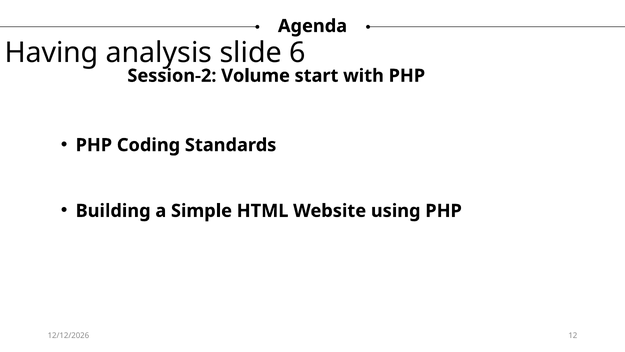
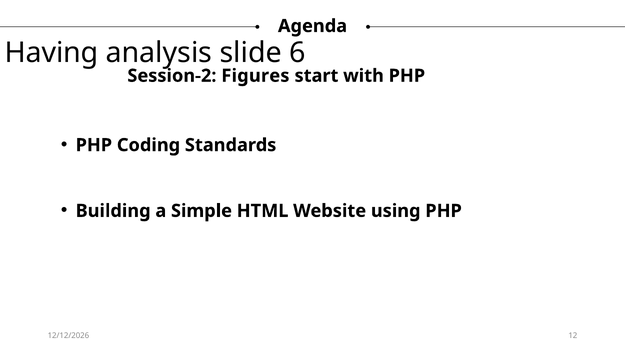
Volume: Volume -> Figures
